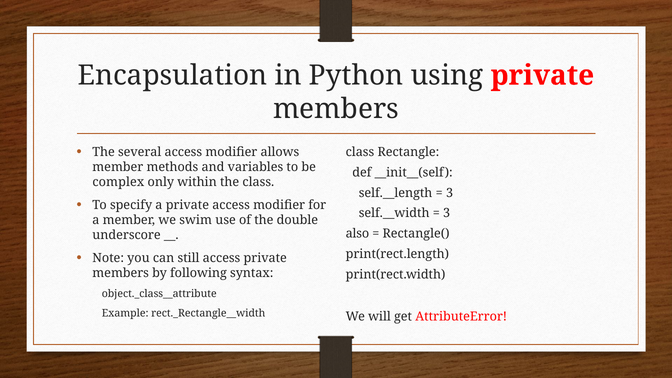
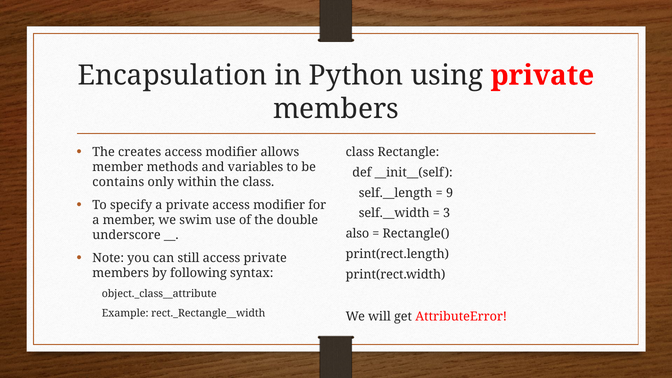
several: several -> creates
complex: complex -> contains
3 at (450, 193): 3 -> 9
